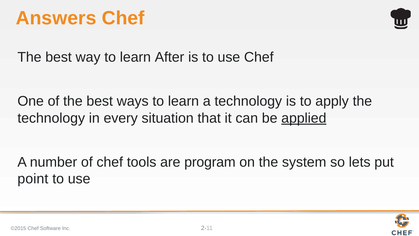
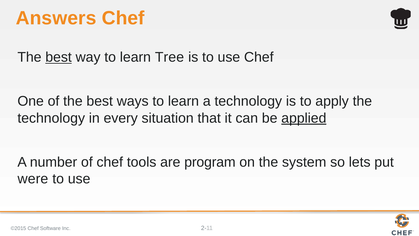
best at (59, 57) underline: none -> present
After: After -> Tree
point: point -> were
